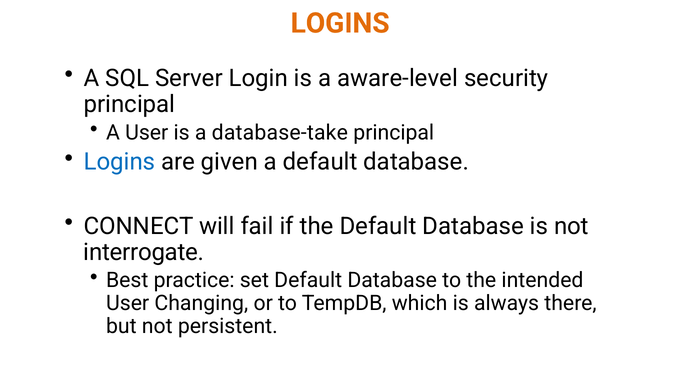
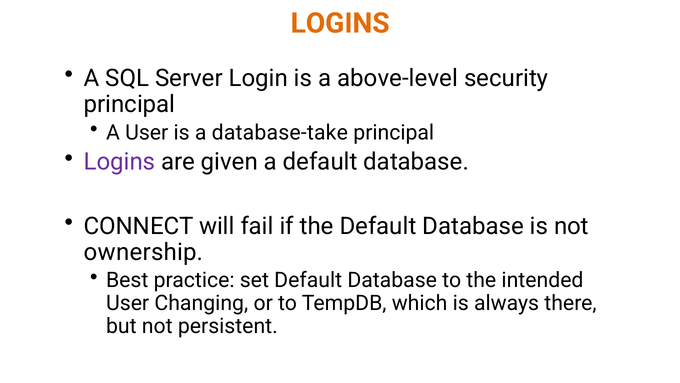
aware-level: aware-level -> above-level
Logins at (120, 162) colour: blue -> purple
interrogate: interrogate -> ownership
